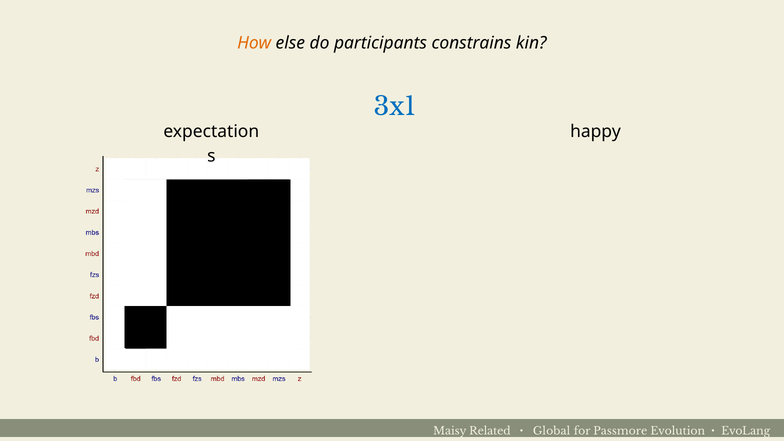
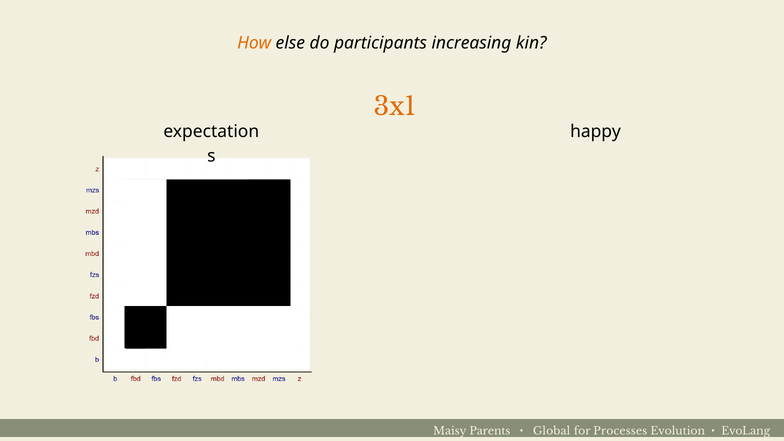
constrains: constrains -> increasing
3x1 colour: blue -> orange
Related: Related -> Parents
Passmore: Passmore -> Processes
